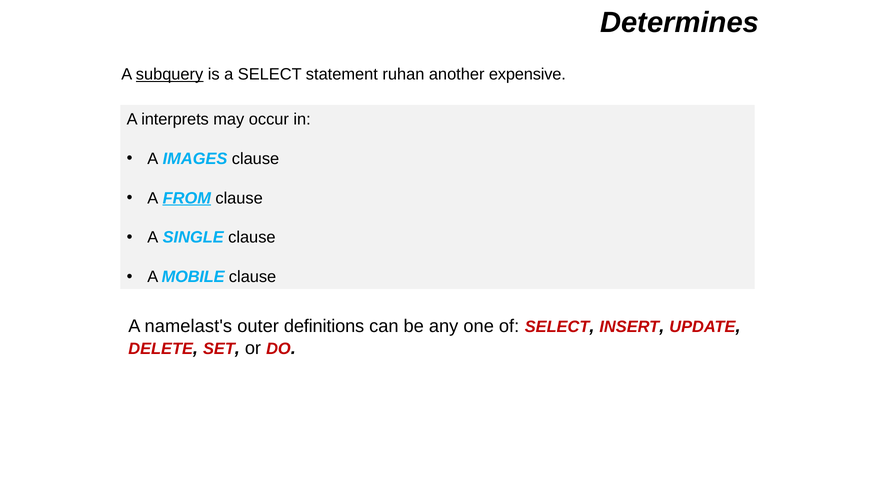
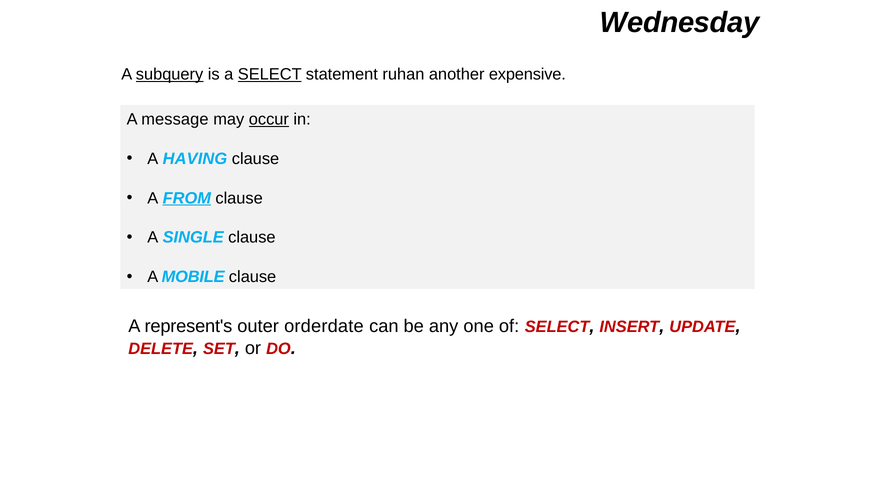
Determines: Determines -> Wednesday
SELECT at (270, 74) underline: none -> present
interprets: interprets -> message
occur underline: none -> present
IMAGES: IMAGES -> HAVING
namelast's: namelast's -> represent's
definitions: definitions -> orderdate
